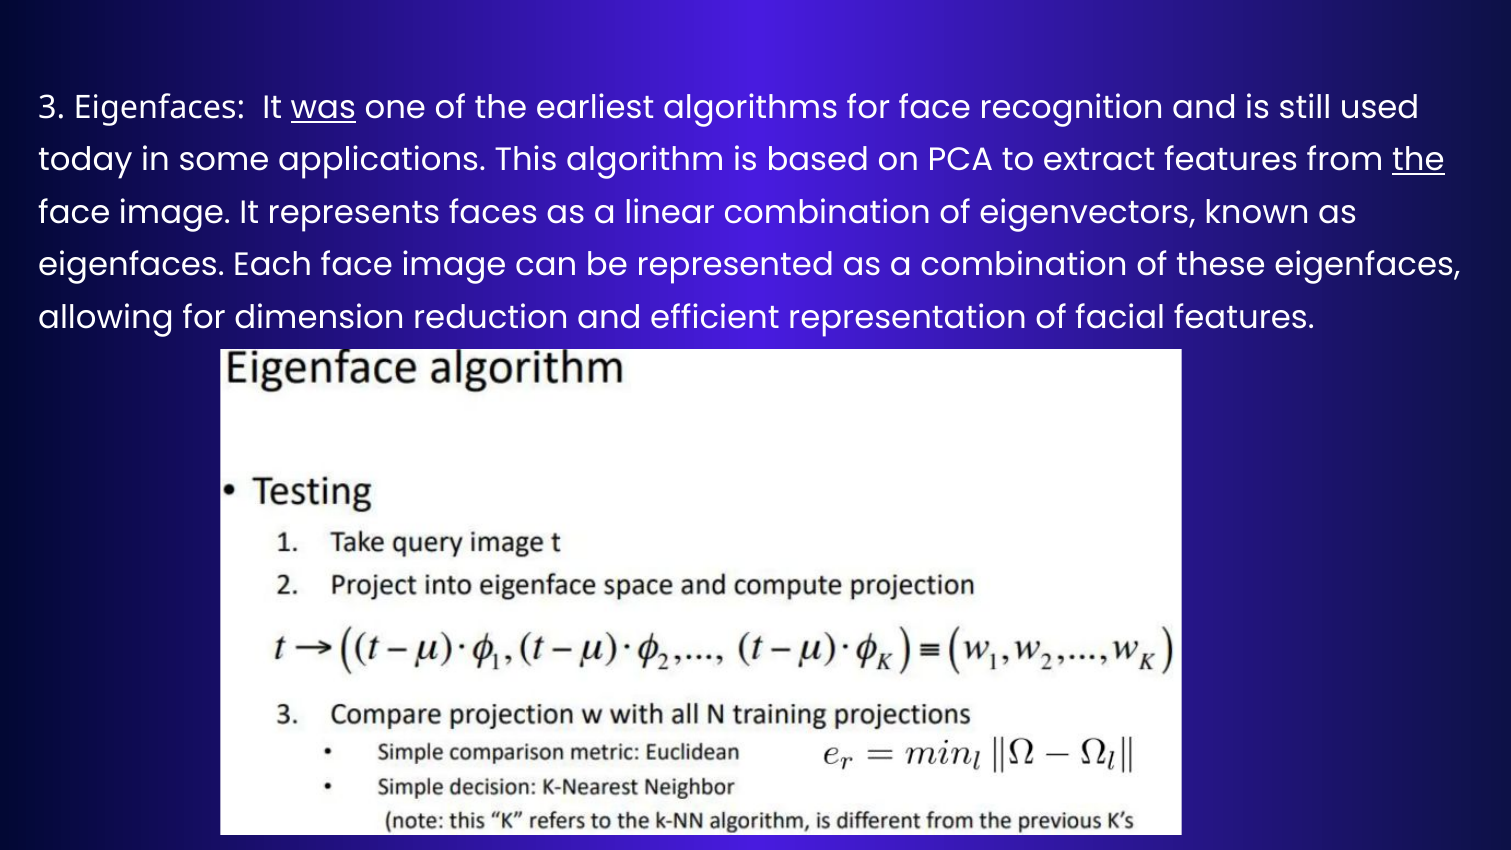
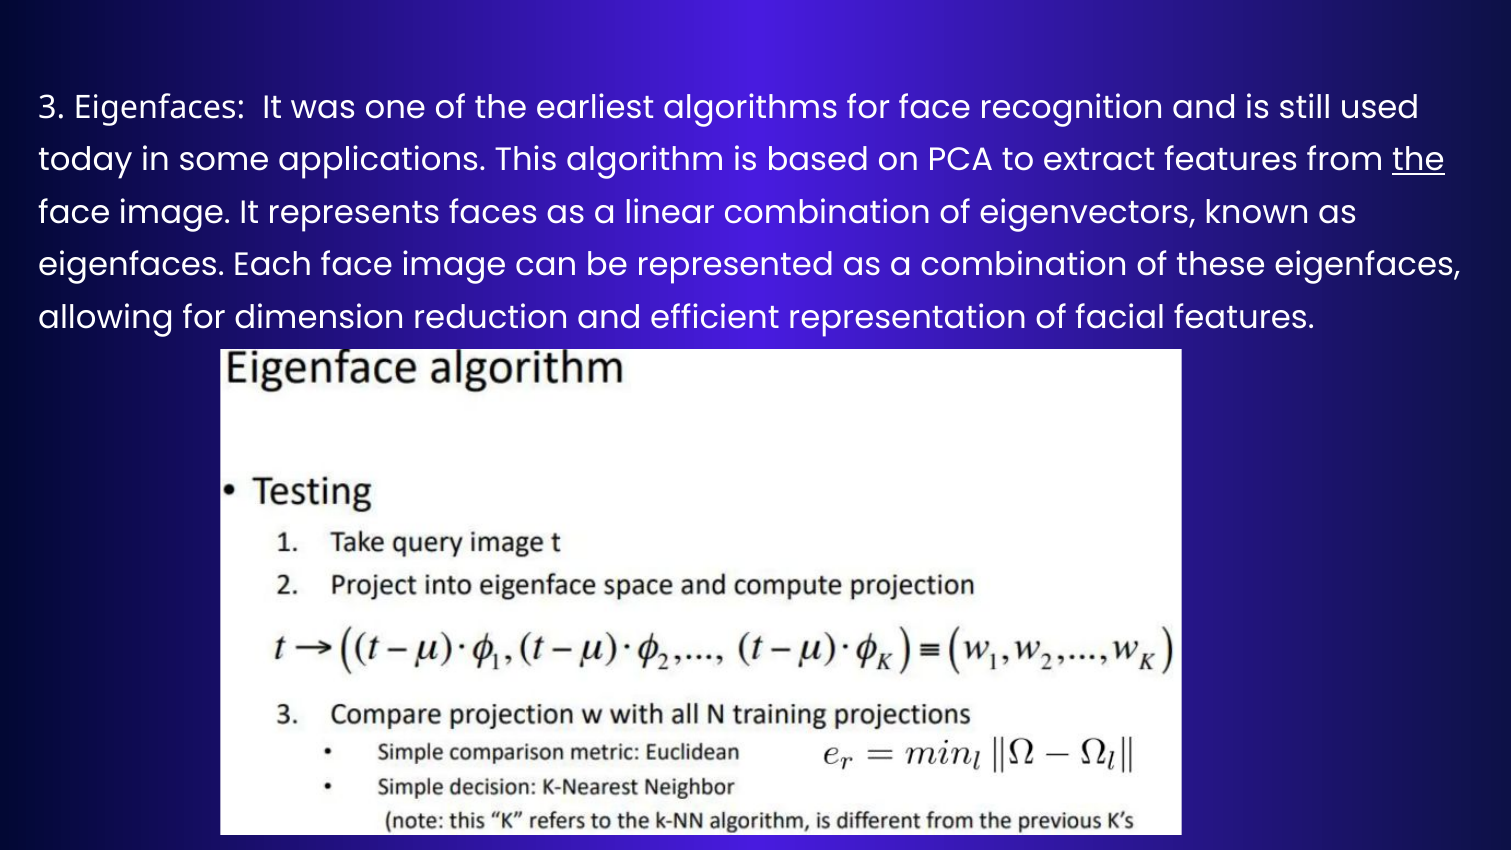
was underline: present -> none
